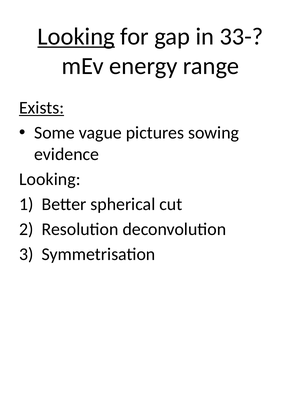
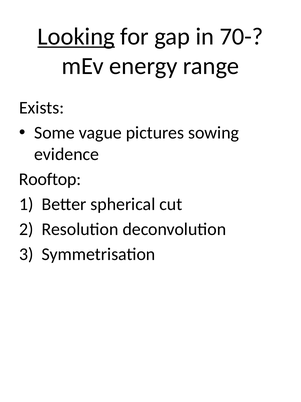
33-: 33- -> 70-
Exists underline: present -> none
Looking at (50, 179): Looking -> Rooftop
